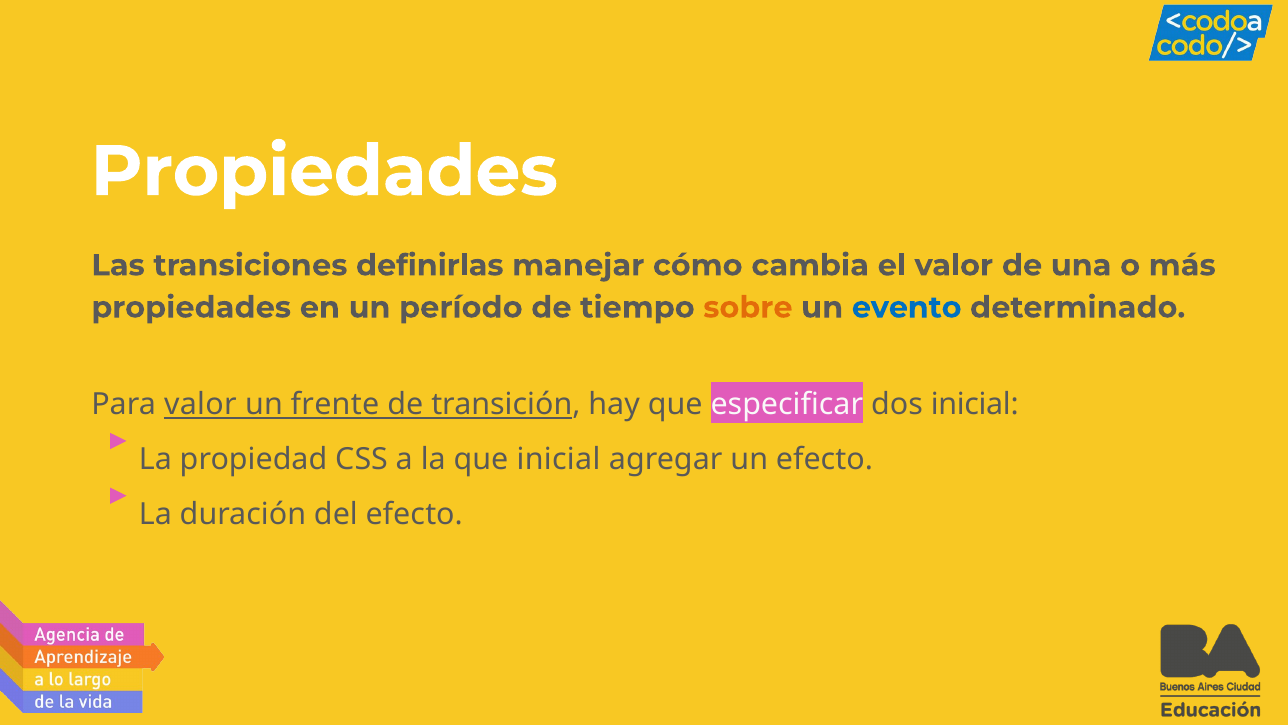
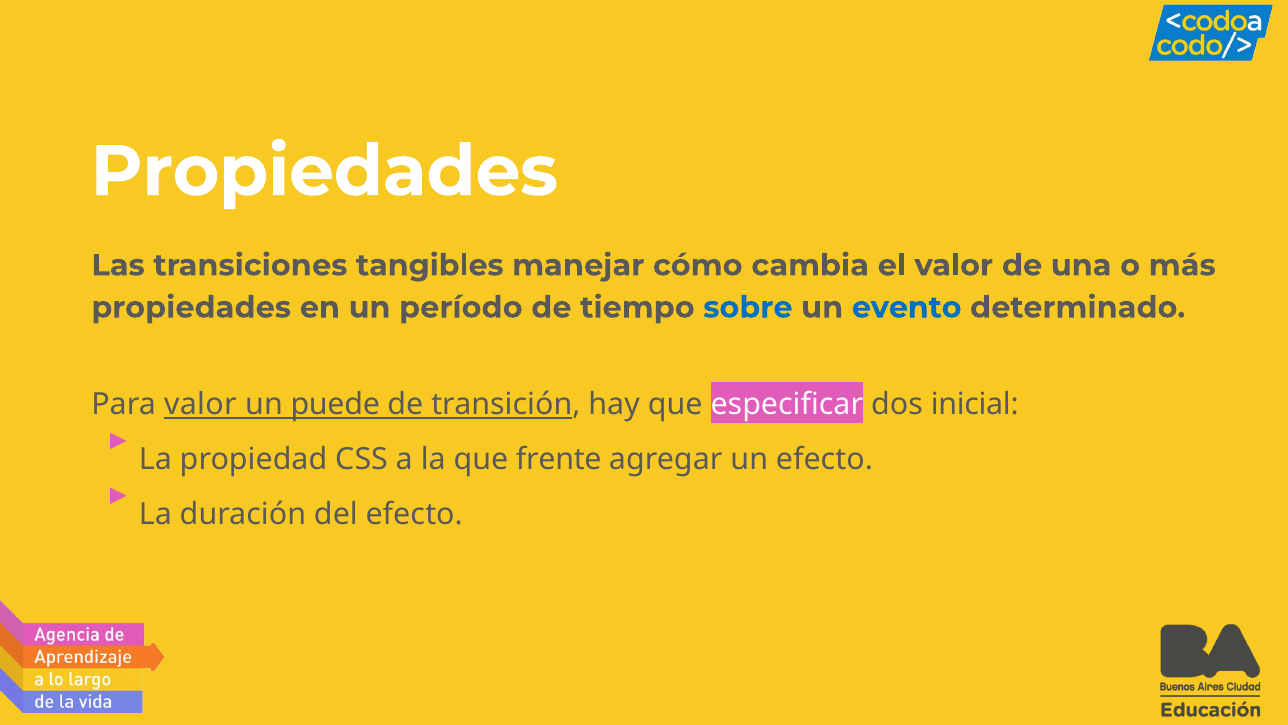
definirlas: definirlas -> tangibles
sobre colour: orange -> blue
frente: frente -> puede
que inicial: inicial -> frente
